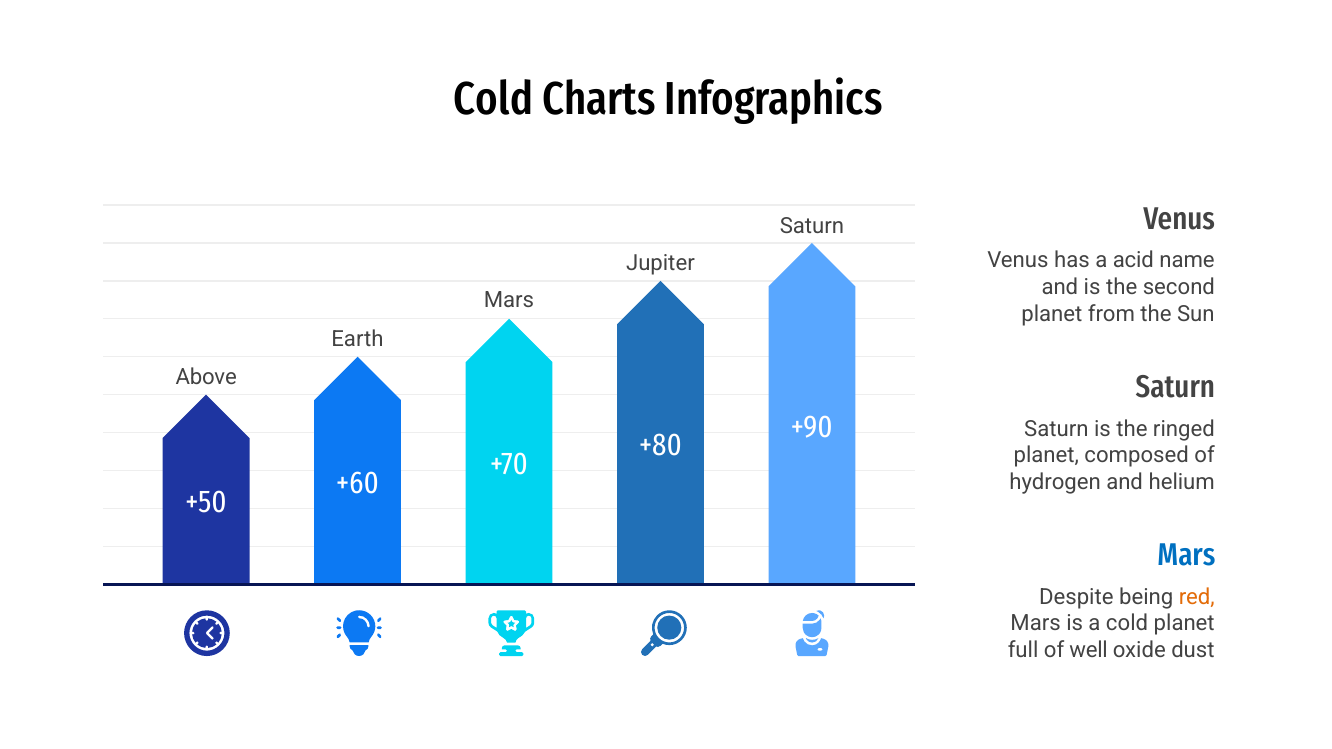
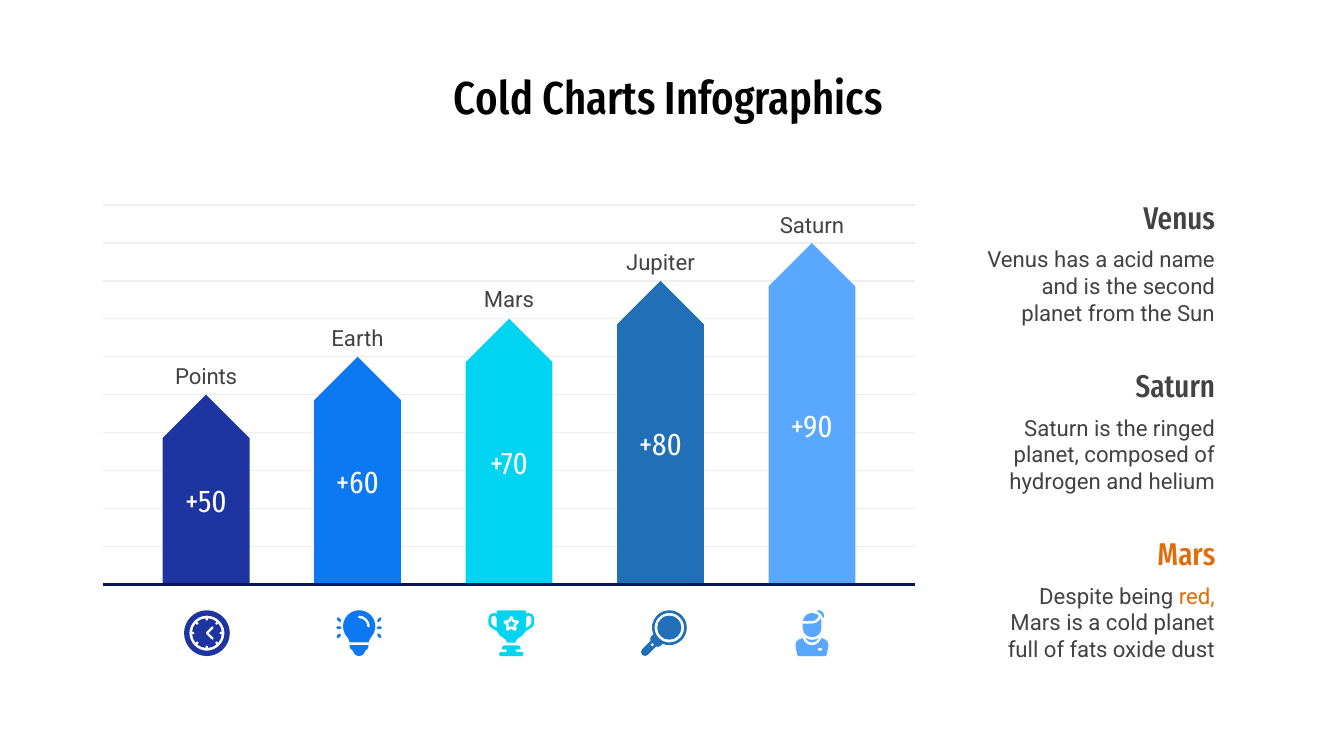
Above: Above -> Points
Mars at (1186, 555) colour: blue -> orange
well: well -> fats
